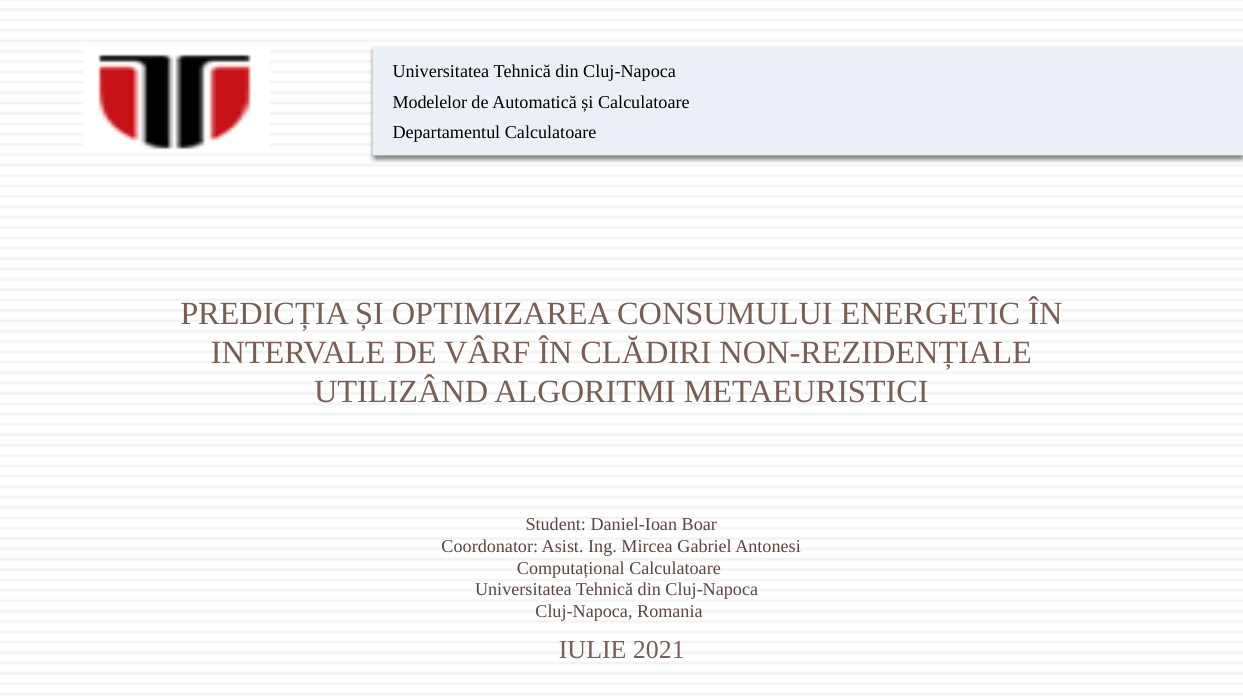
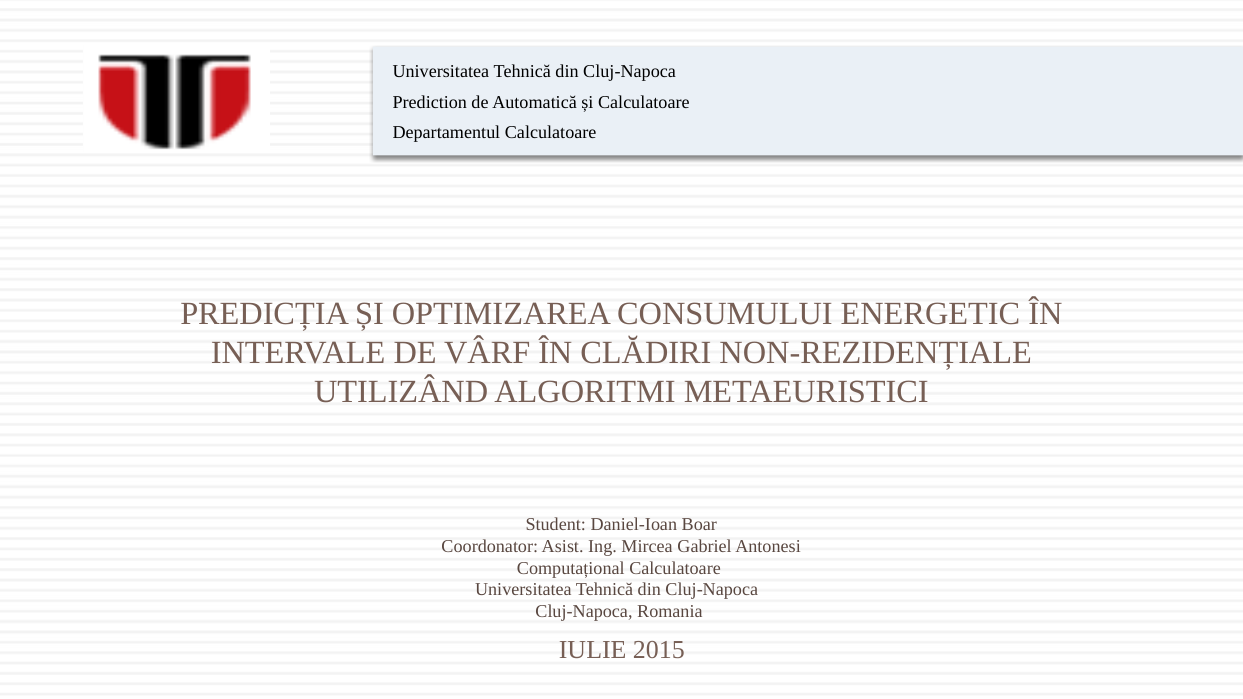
Modelelor: Modelelor -> Prediction
2021: 2021 -> 2015
